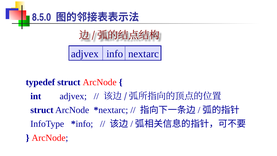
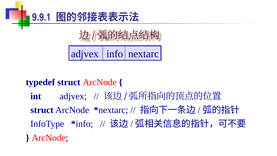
8.5.0: 8.5.0 -> 9.9.1
